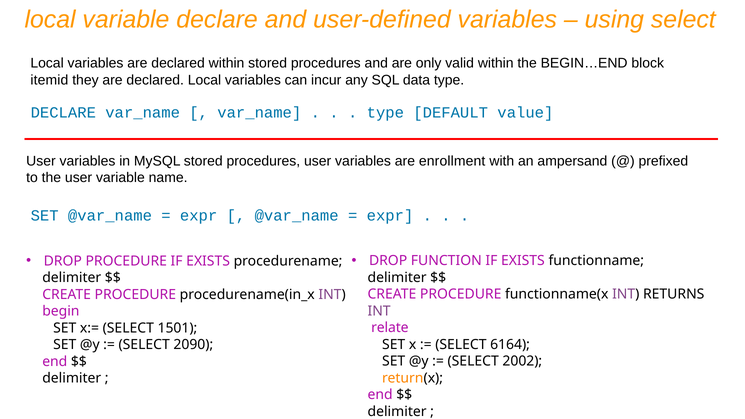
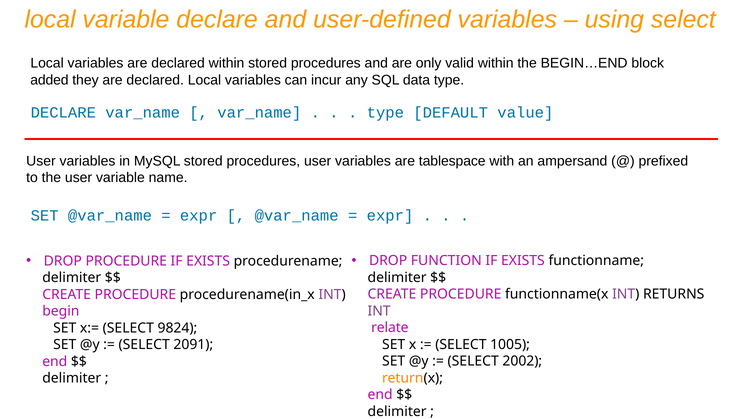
itemid: itemid -> added
enrollment: enrollment -> tablespace
1501: 1501 -> 9824
6164: 6164 -> 1005
2090: 2090 -> 2091
